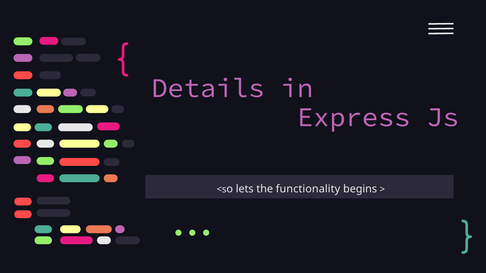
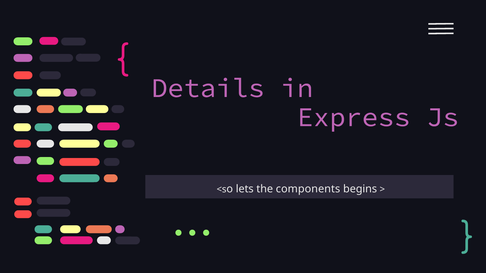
functionality: functionality -> components
